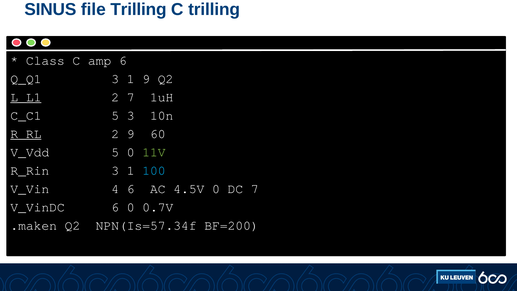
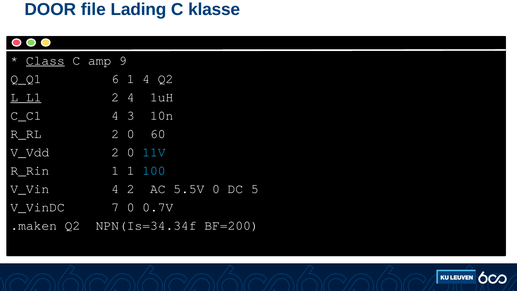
SINUS: SINUS -> DOOR
file Trilling: Trilling -> Lading
C trilling: trilling -> klasse
Class underline: none -> present
amp 6: 6 -> 9
Q_Q1 3: 3 -> 6
1 9: 9 -> 4
2 7: 7 -> 4
C_C1 5: 5 -> 4
R_RL underline: present -> none
9 at (131, 134): 9 -> 0
V_Vdd 5: 5 -> 2
11V colour: light green -> light blue
R_Rin 3: 3 -> 1
4 6: 6 -> 2
4.5V: 4.5V -> 5.5V
DC 7: 7 -> 5
V_VinDC 6: 6 -> 7
NPN(Is=57.34f: NPN(Is=57.34f -> NPN(Is=34.34f
